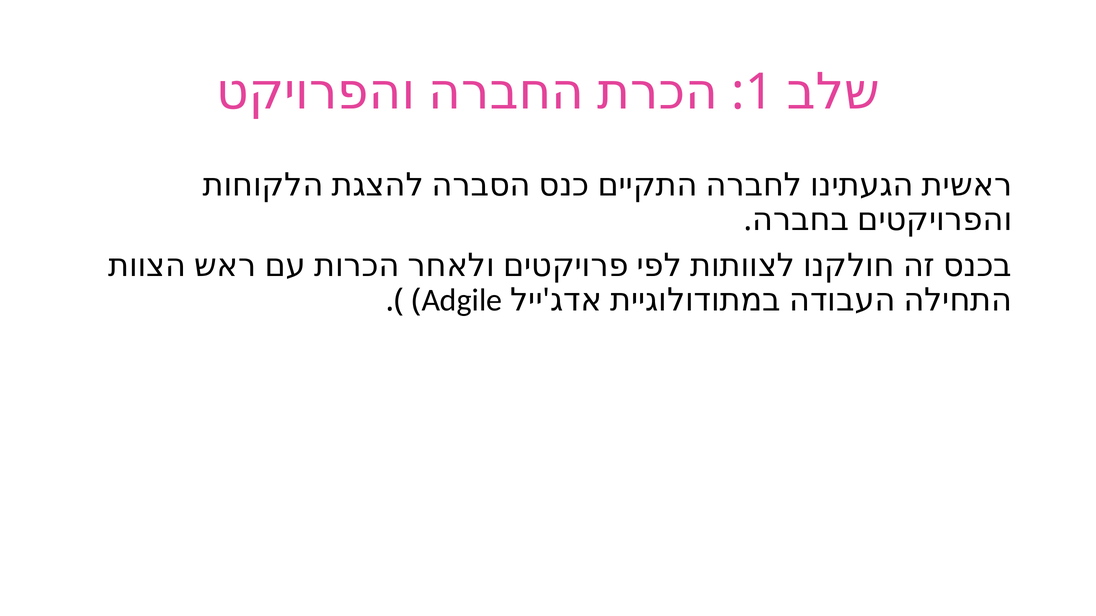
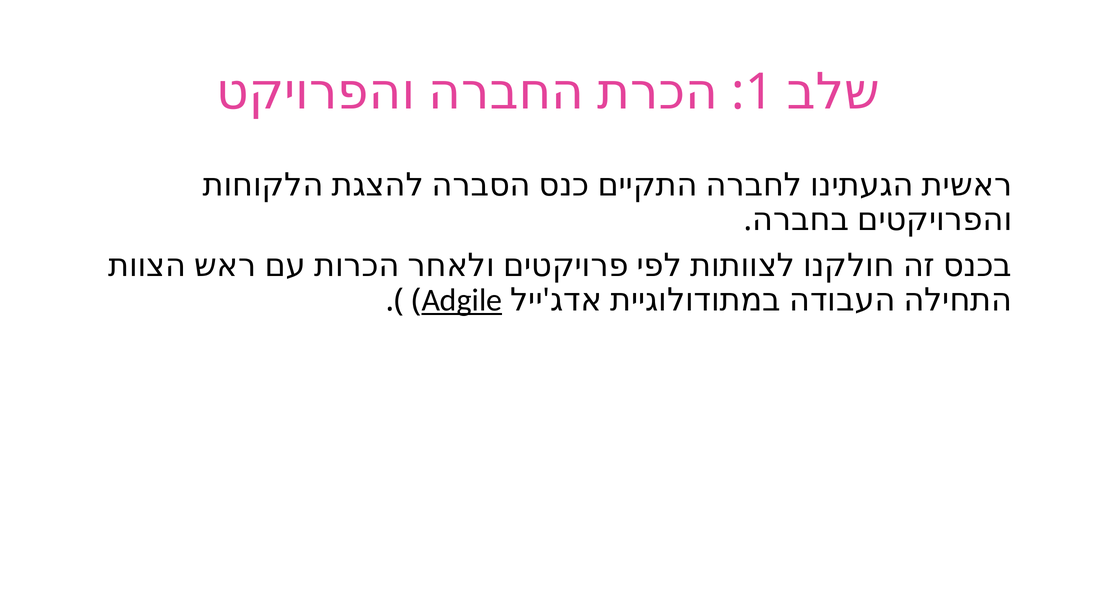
Adgile underline: none -> present
